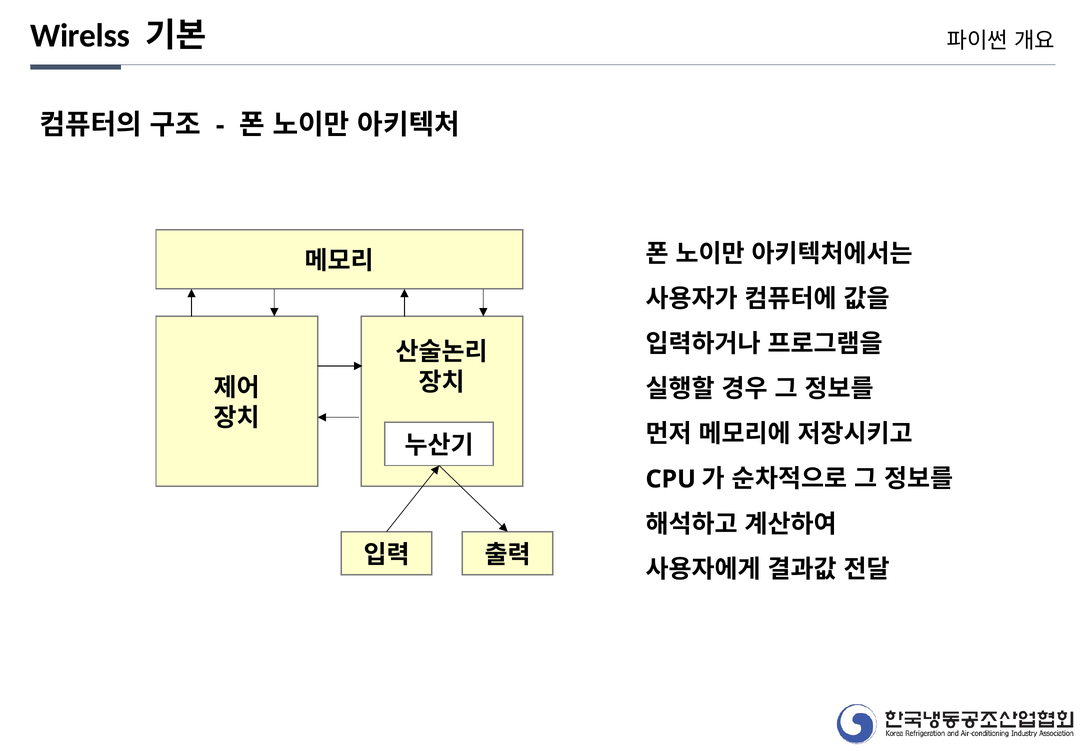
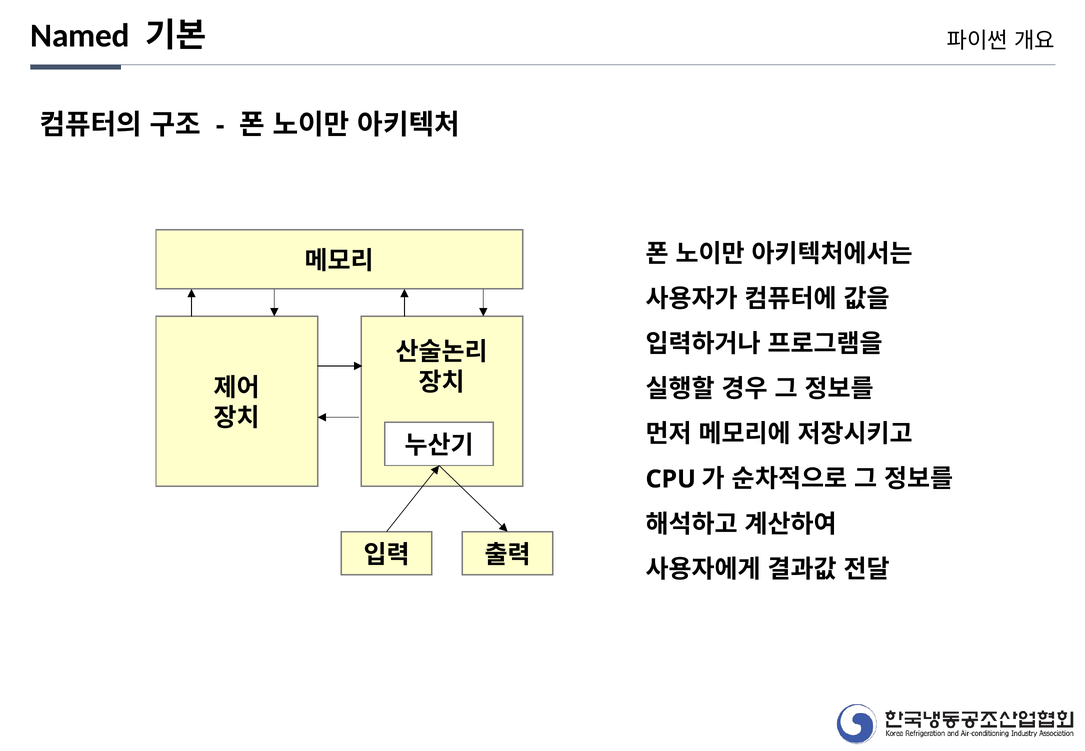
Wirelss: Wirelss -> Named
